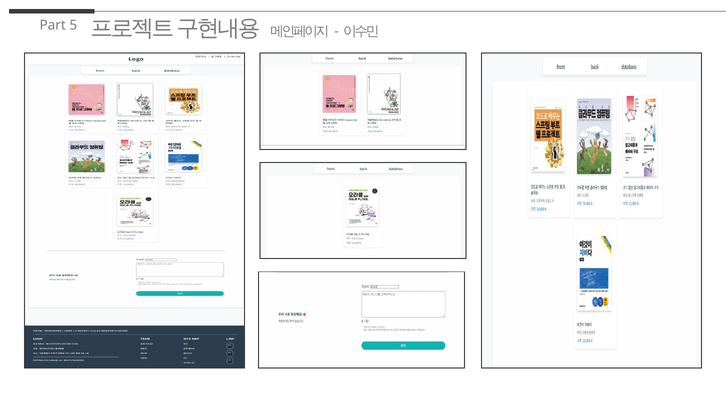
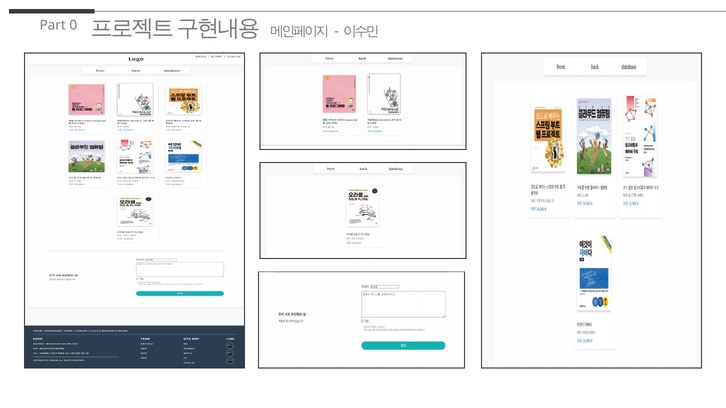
5: 5 -> 0
